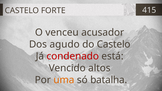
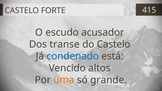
venceu: venceu -> escudo
agudo: agudo -> transe
condenado colour: red -> blue
batalha: batalha -> grande
